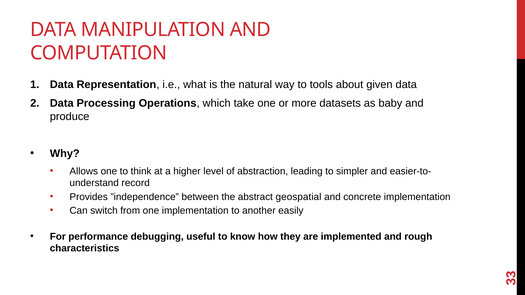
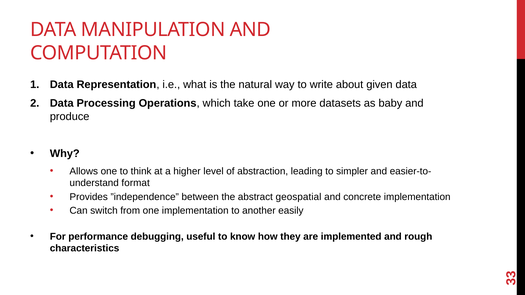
tools: tools -> write
record: record -> format
